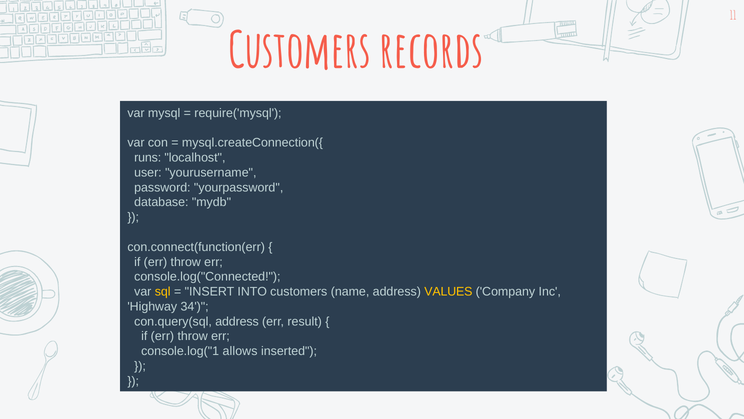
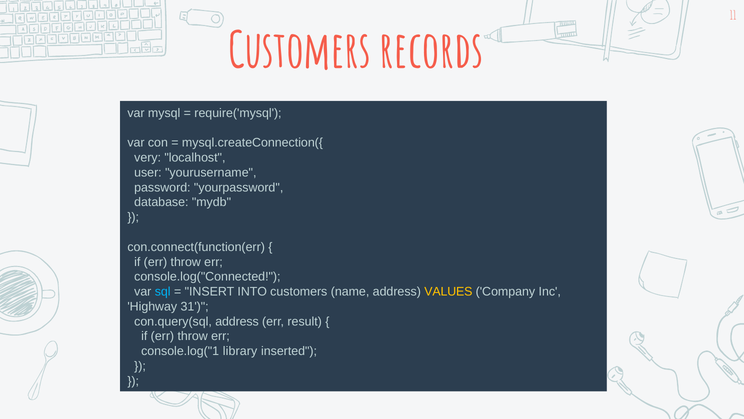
runs: runs -> very
sql colour: yellow -> light blue
34: 34 -> 31
allows: allows -> library
